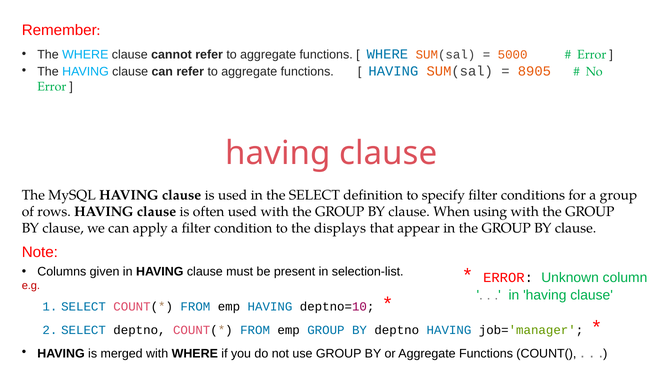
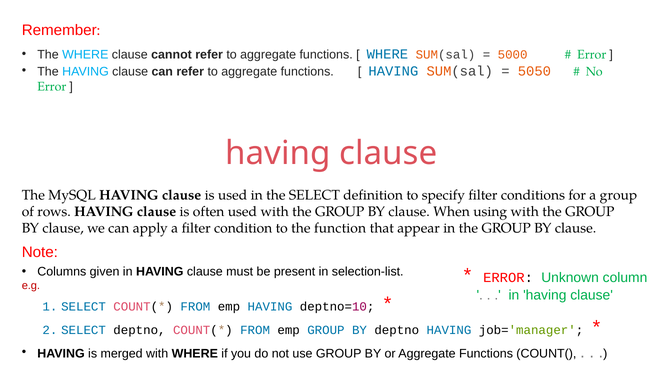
8905: 8905 -> 5050
displays: displays -> function
